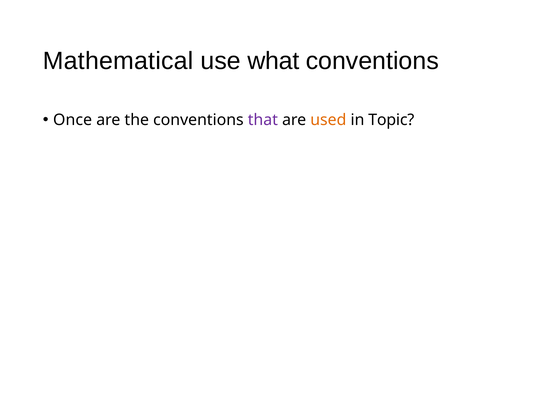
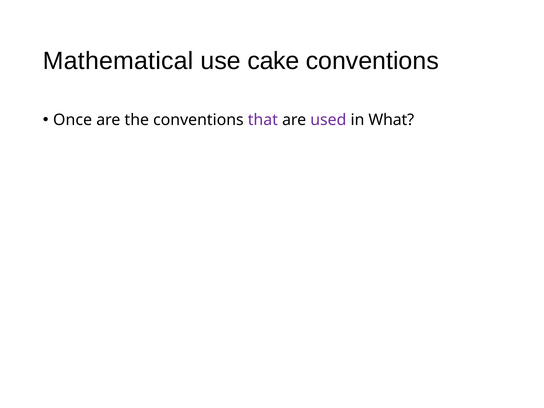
what: what -> cake
used colour: orange -> purple
Topic: Topic -> What
